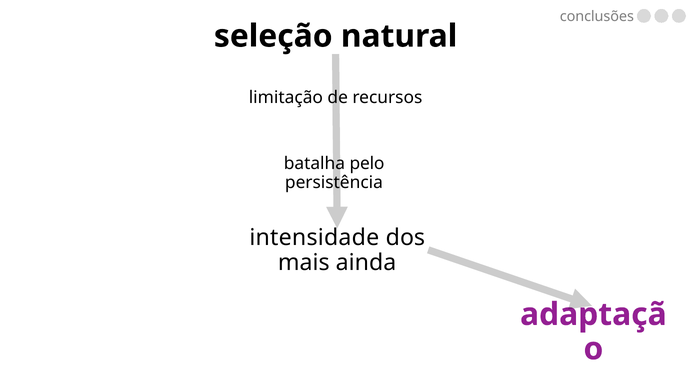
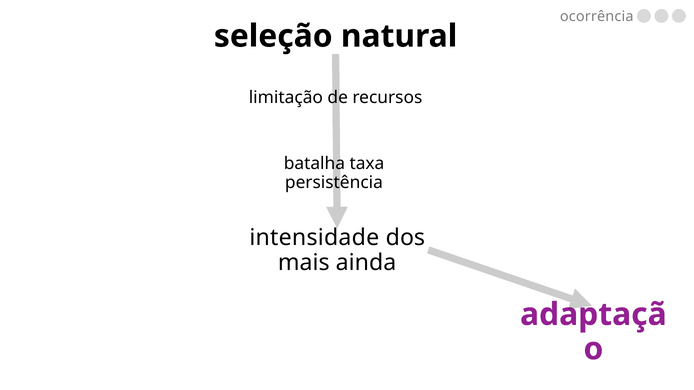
conclusões: conclusões -> ocorrência
pelo: pelo -> taxa
